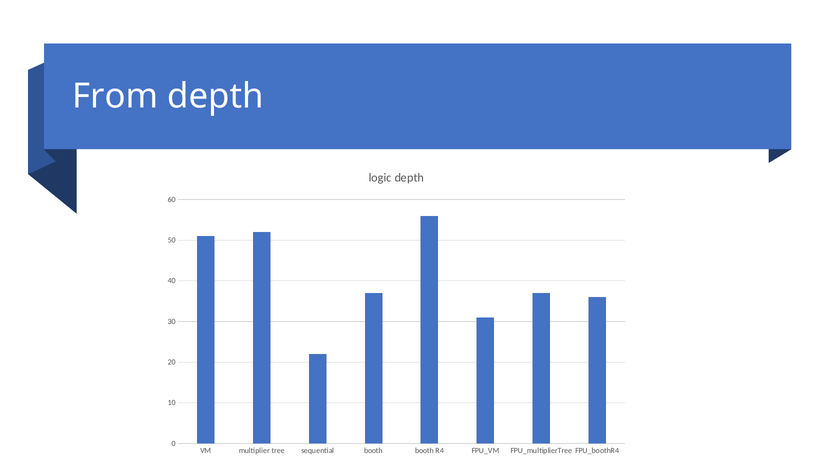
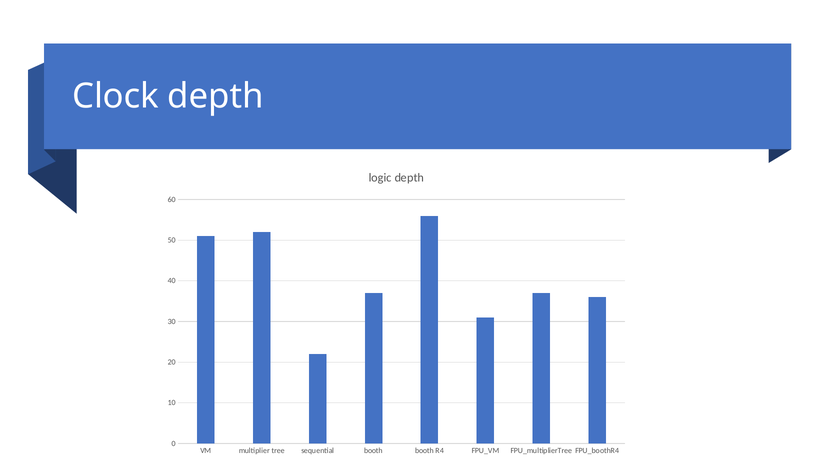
From: From -> Clock
